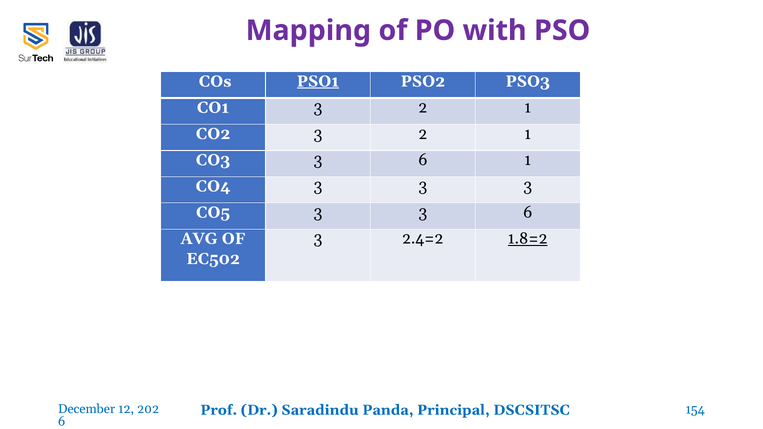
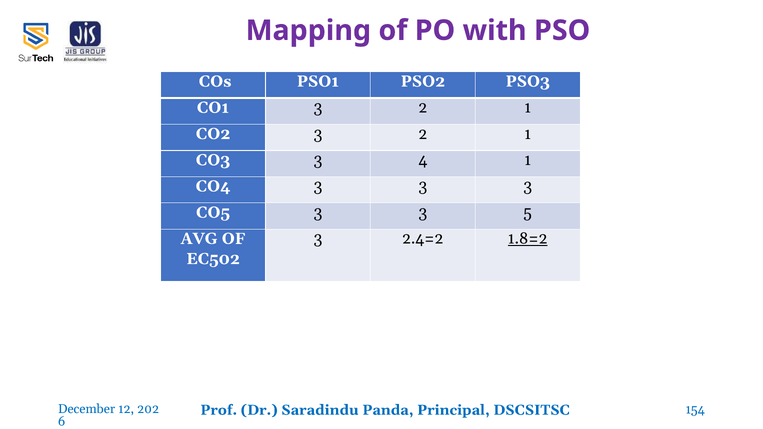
PSO1 underline: present -> none
CO3 3 6: 6 -> 4
3 3 6: 6 -> 5
